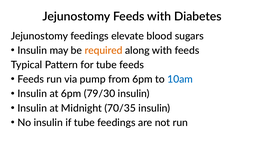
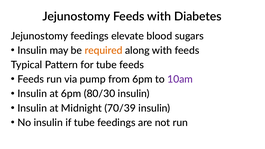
10am colour: blue -> purple
79/30: 79/30 -> 80/30
70/35: 70/35 -> 70/39
